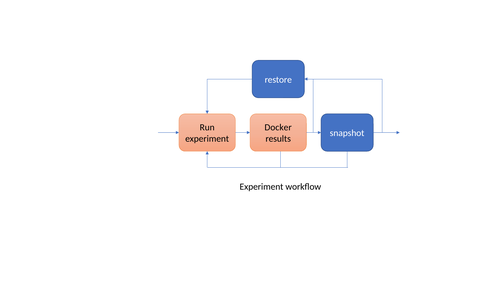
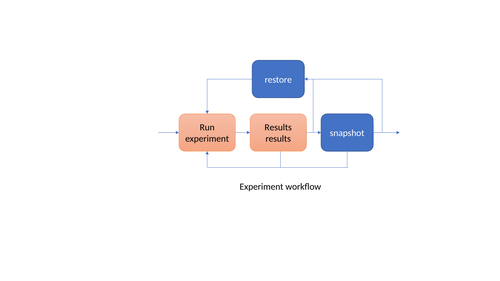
Docker at (278, 128): Docker -> Results
